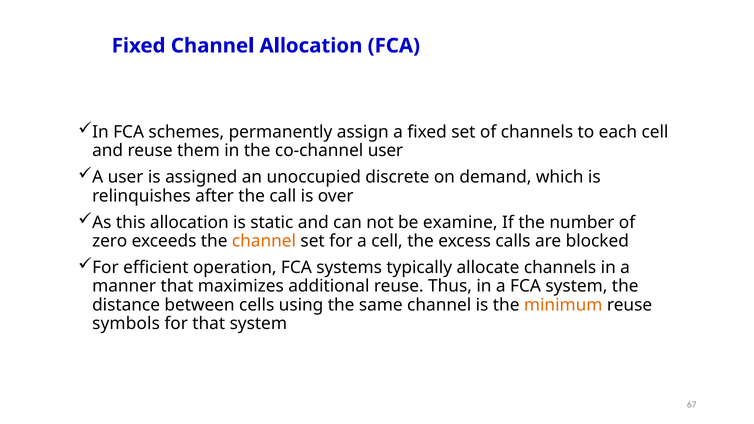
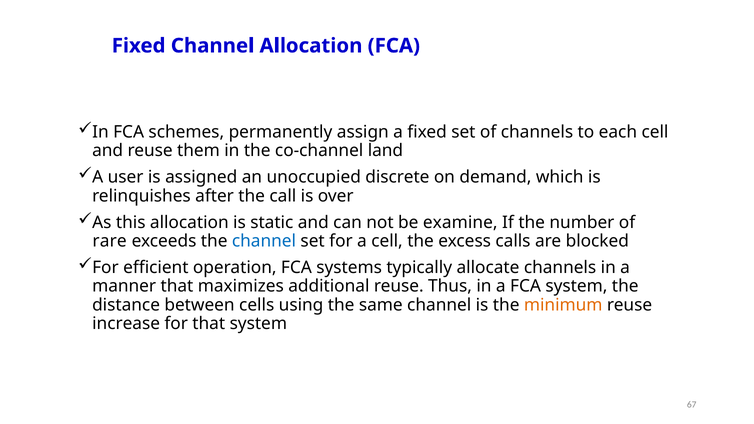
co-channel user: user -> land
zero: zero -> rare
channel at (264, 241) colour: orange -> blue
symbols: symbols -> increase
